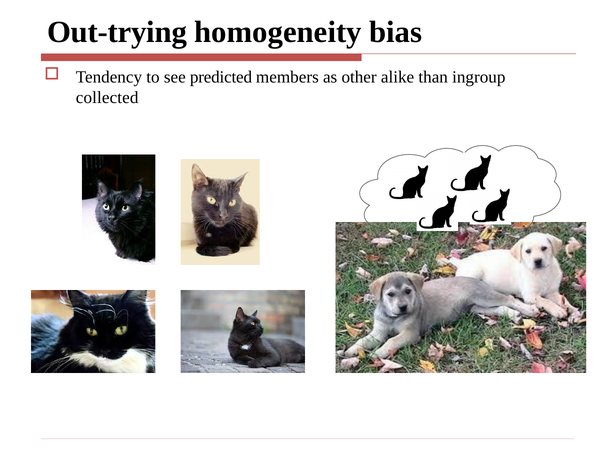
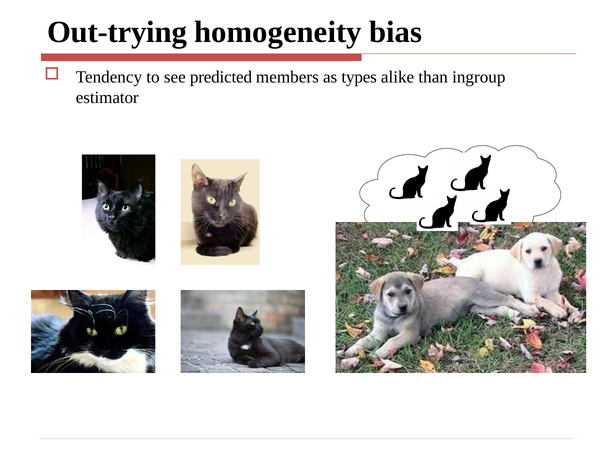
other: other -> types
collected: collected -> estimator
